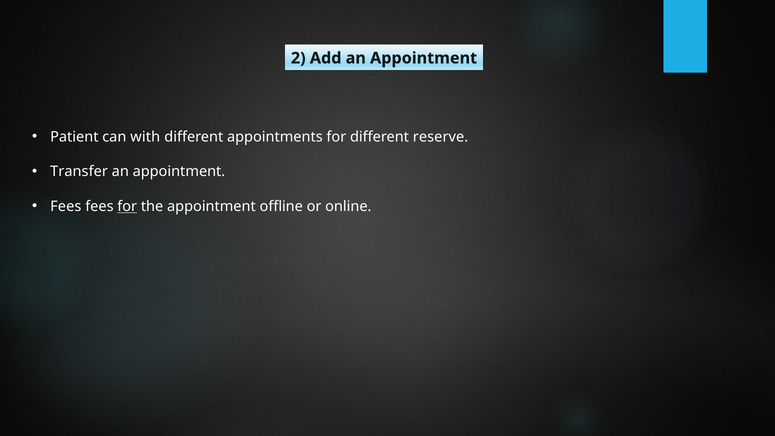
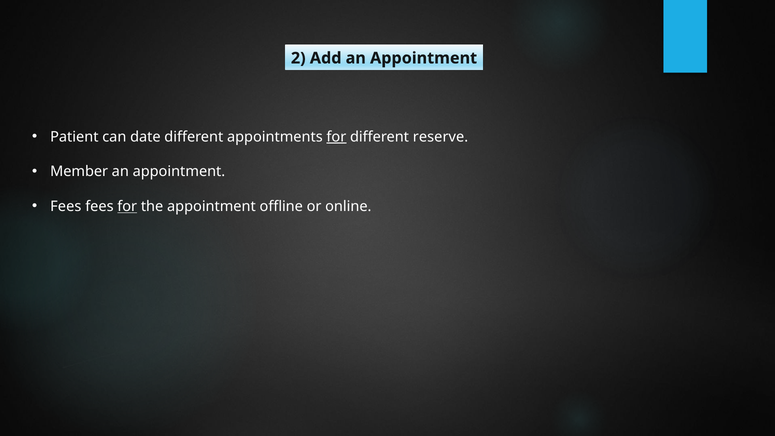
with: with -> date
for at (336, 137) underline: none -> present
Transfer: Transfer -> Member
